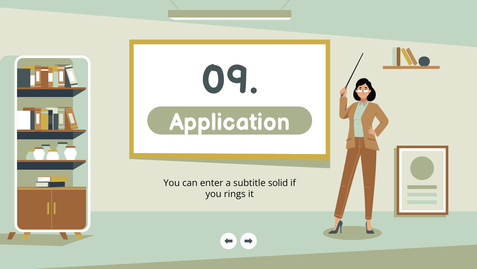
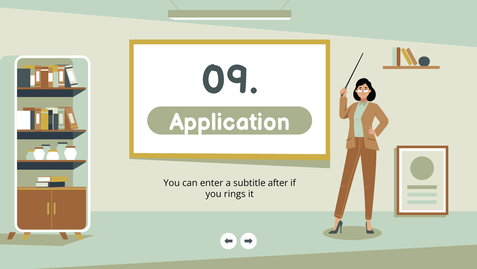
solid: solid -> after
